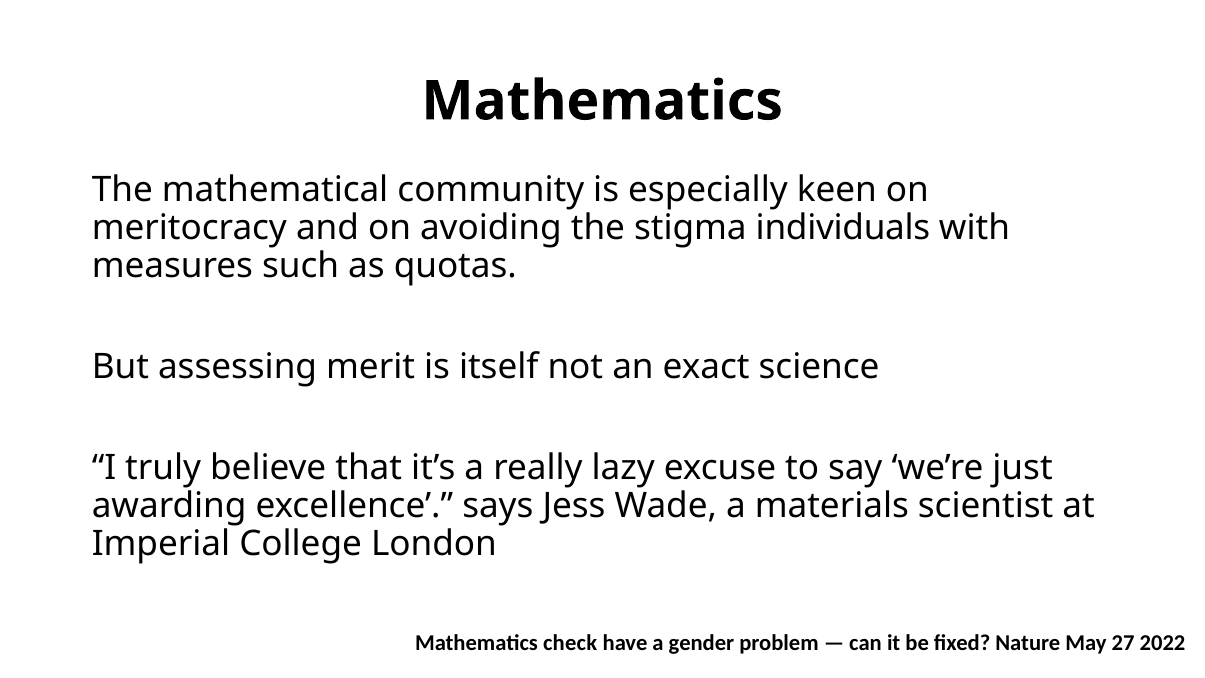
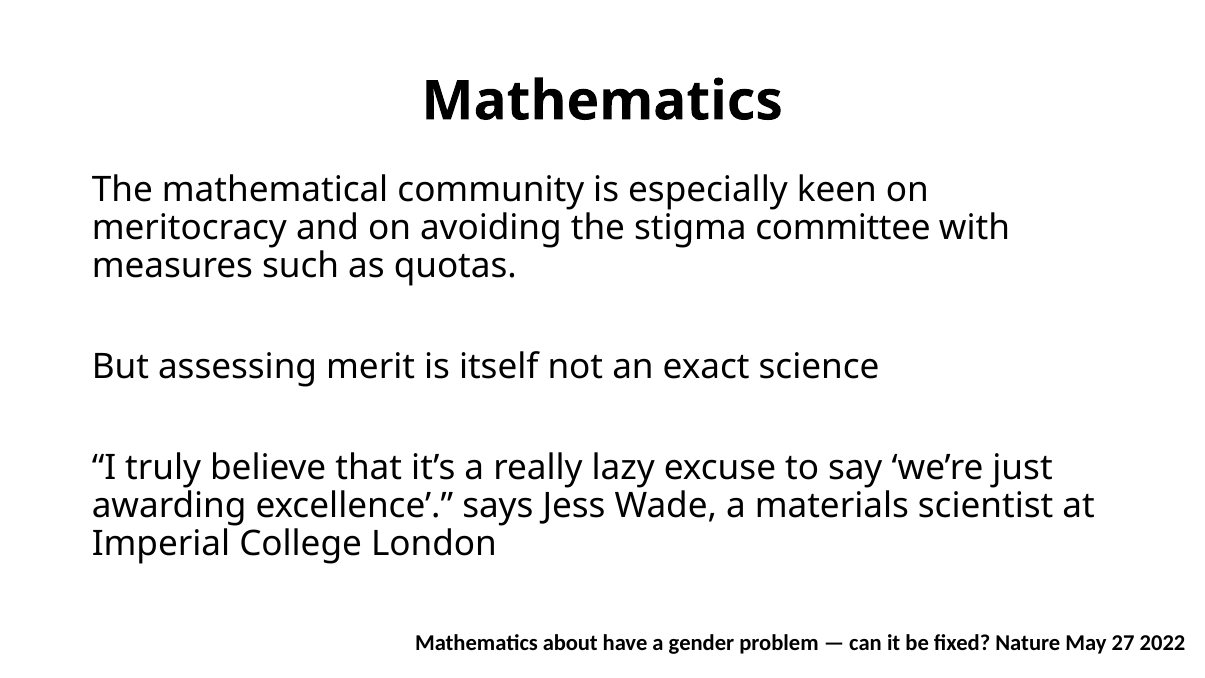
individuals: individuals -> committee
check: check -> about
